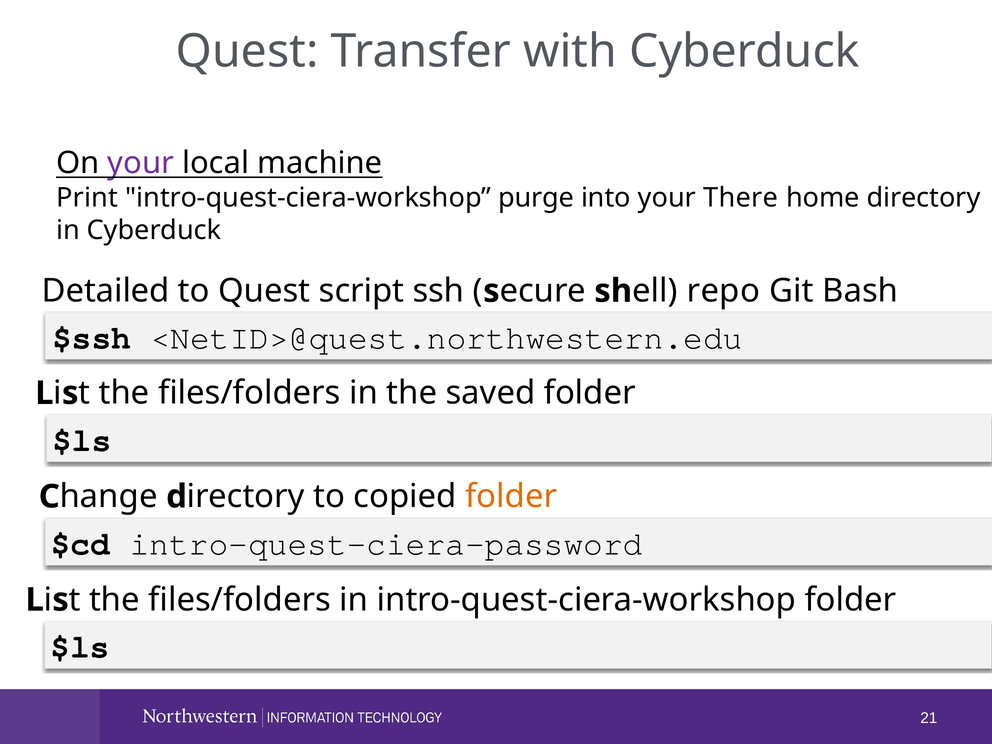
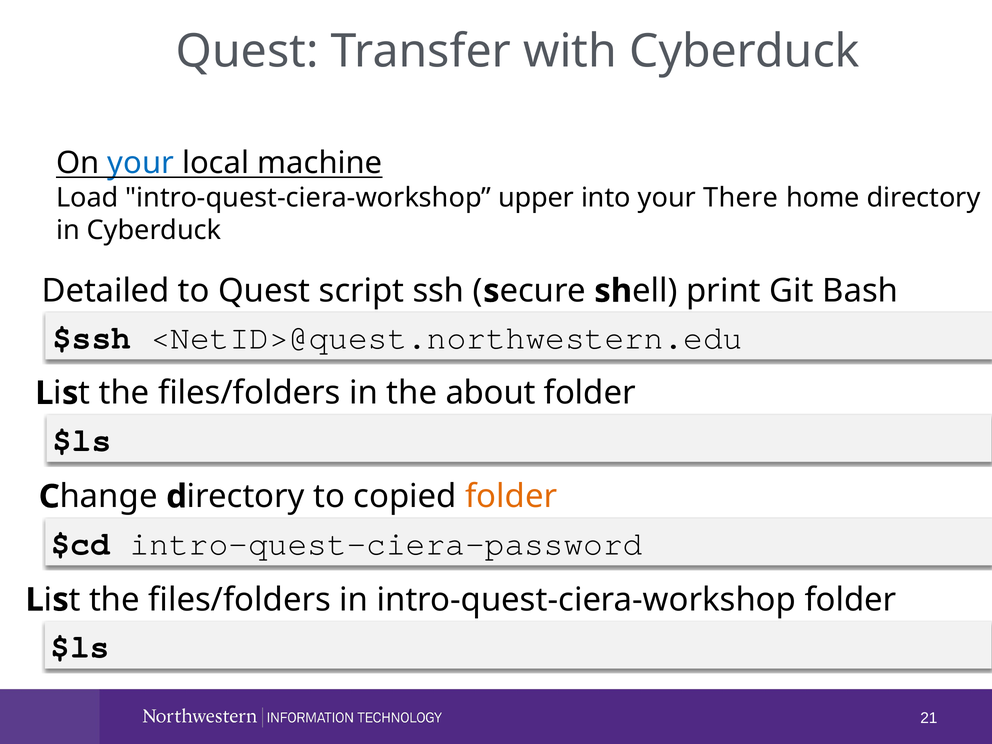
your at (141, 163) colour: purple -> blue
Print: Print -> Load
purge: purge -> upper
repo: repo -> print
saved: saved -> about
